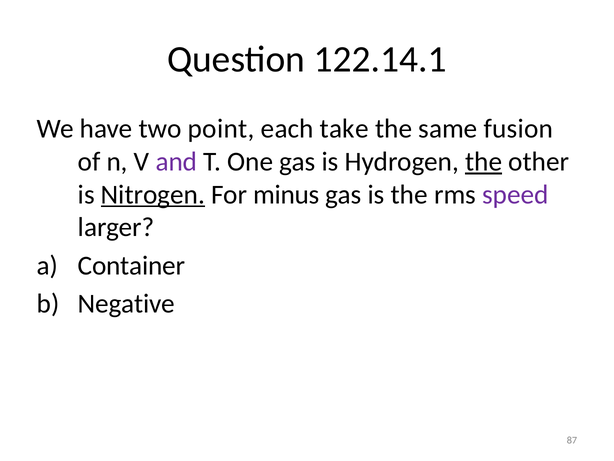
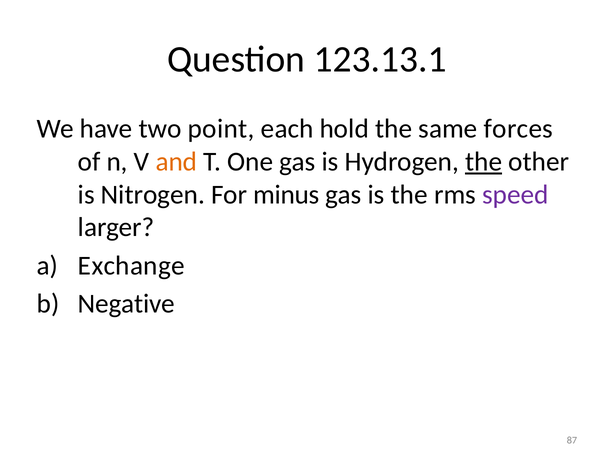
122.14.1: 122.14.1 -> 123.13.1
take: take -> hold
fusion: fusion -> forces
and colour: purple -> orange
Nitrogen underline: present -> none
Container: Container -> Exchange
